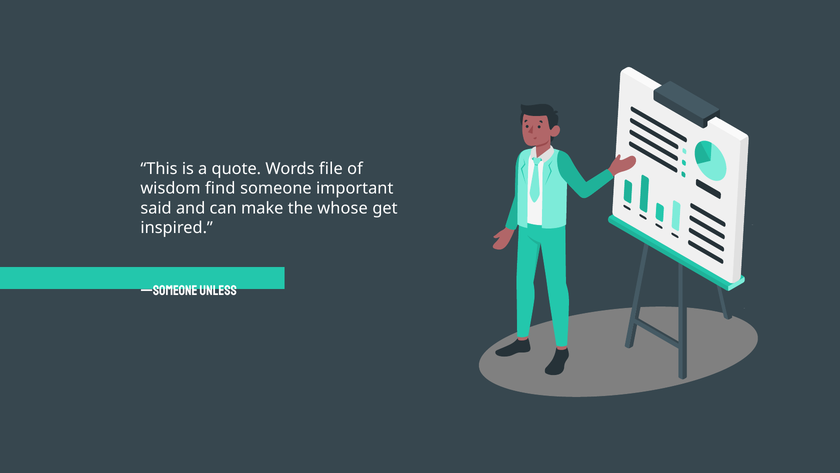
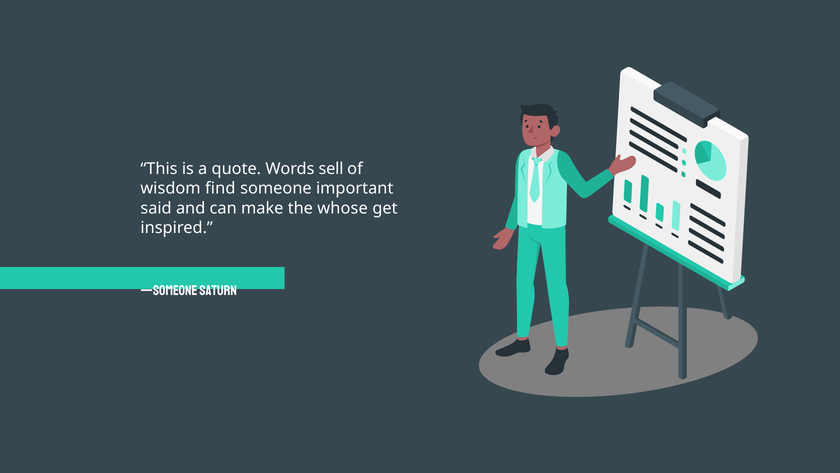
file: file -> sell
UNLESS: UNLESS -> SATURN
